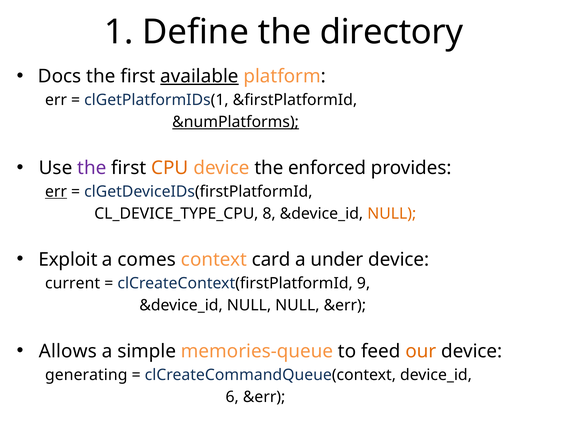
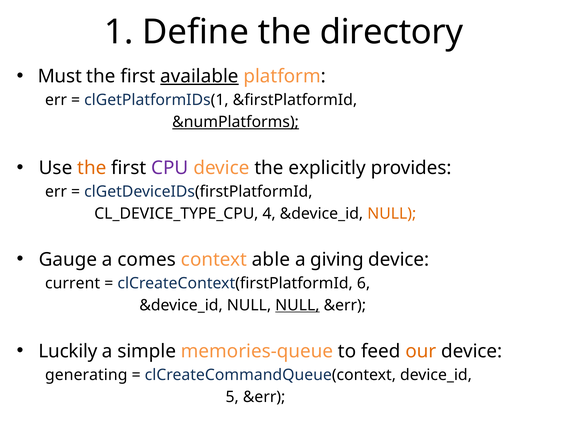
Docs: Docs -> Must
the at (92, 168) colour: purple -> orange
CPU colour: orange -> purple
enforced: enforced -> explicitly
err at (56, 192) underline: present -> none
8: 8 -> 4
Exploit: Exploit -> Gauge
card: card -> able
under: under -> giving
9: 9 -> 6
NULL at (297, 305) underline: none -> present
Allows: Allows -> Luckily
6: 6 -> 5
